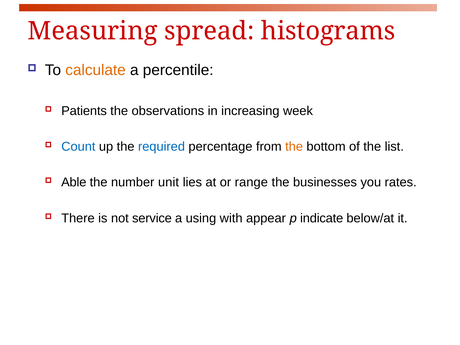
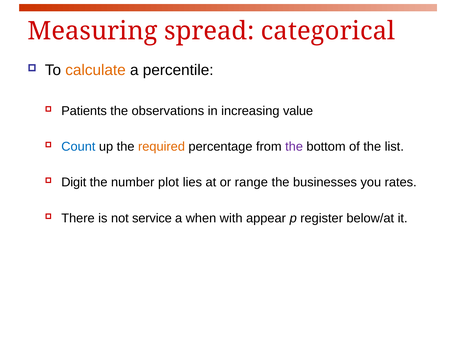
histograms: histograms -> categorical
week: week -> value
required colour: blue -> orange
the at (294, 147) colour: orange -> purple
Able: Able -> Digit
unit: unit -> plot
using: using -> when
indicate: indicate -> register
